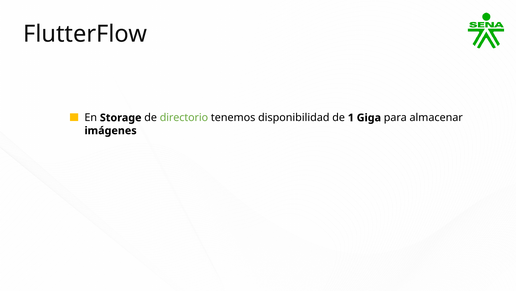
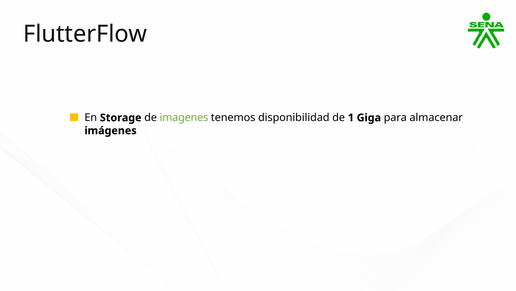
directorio: directorio -> imagenes
